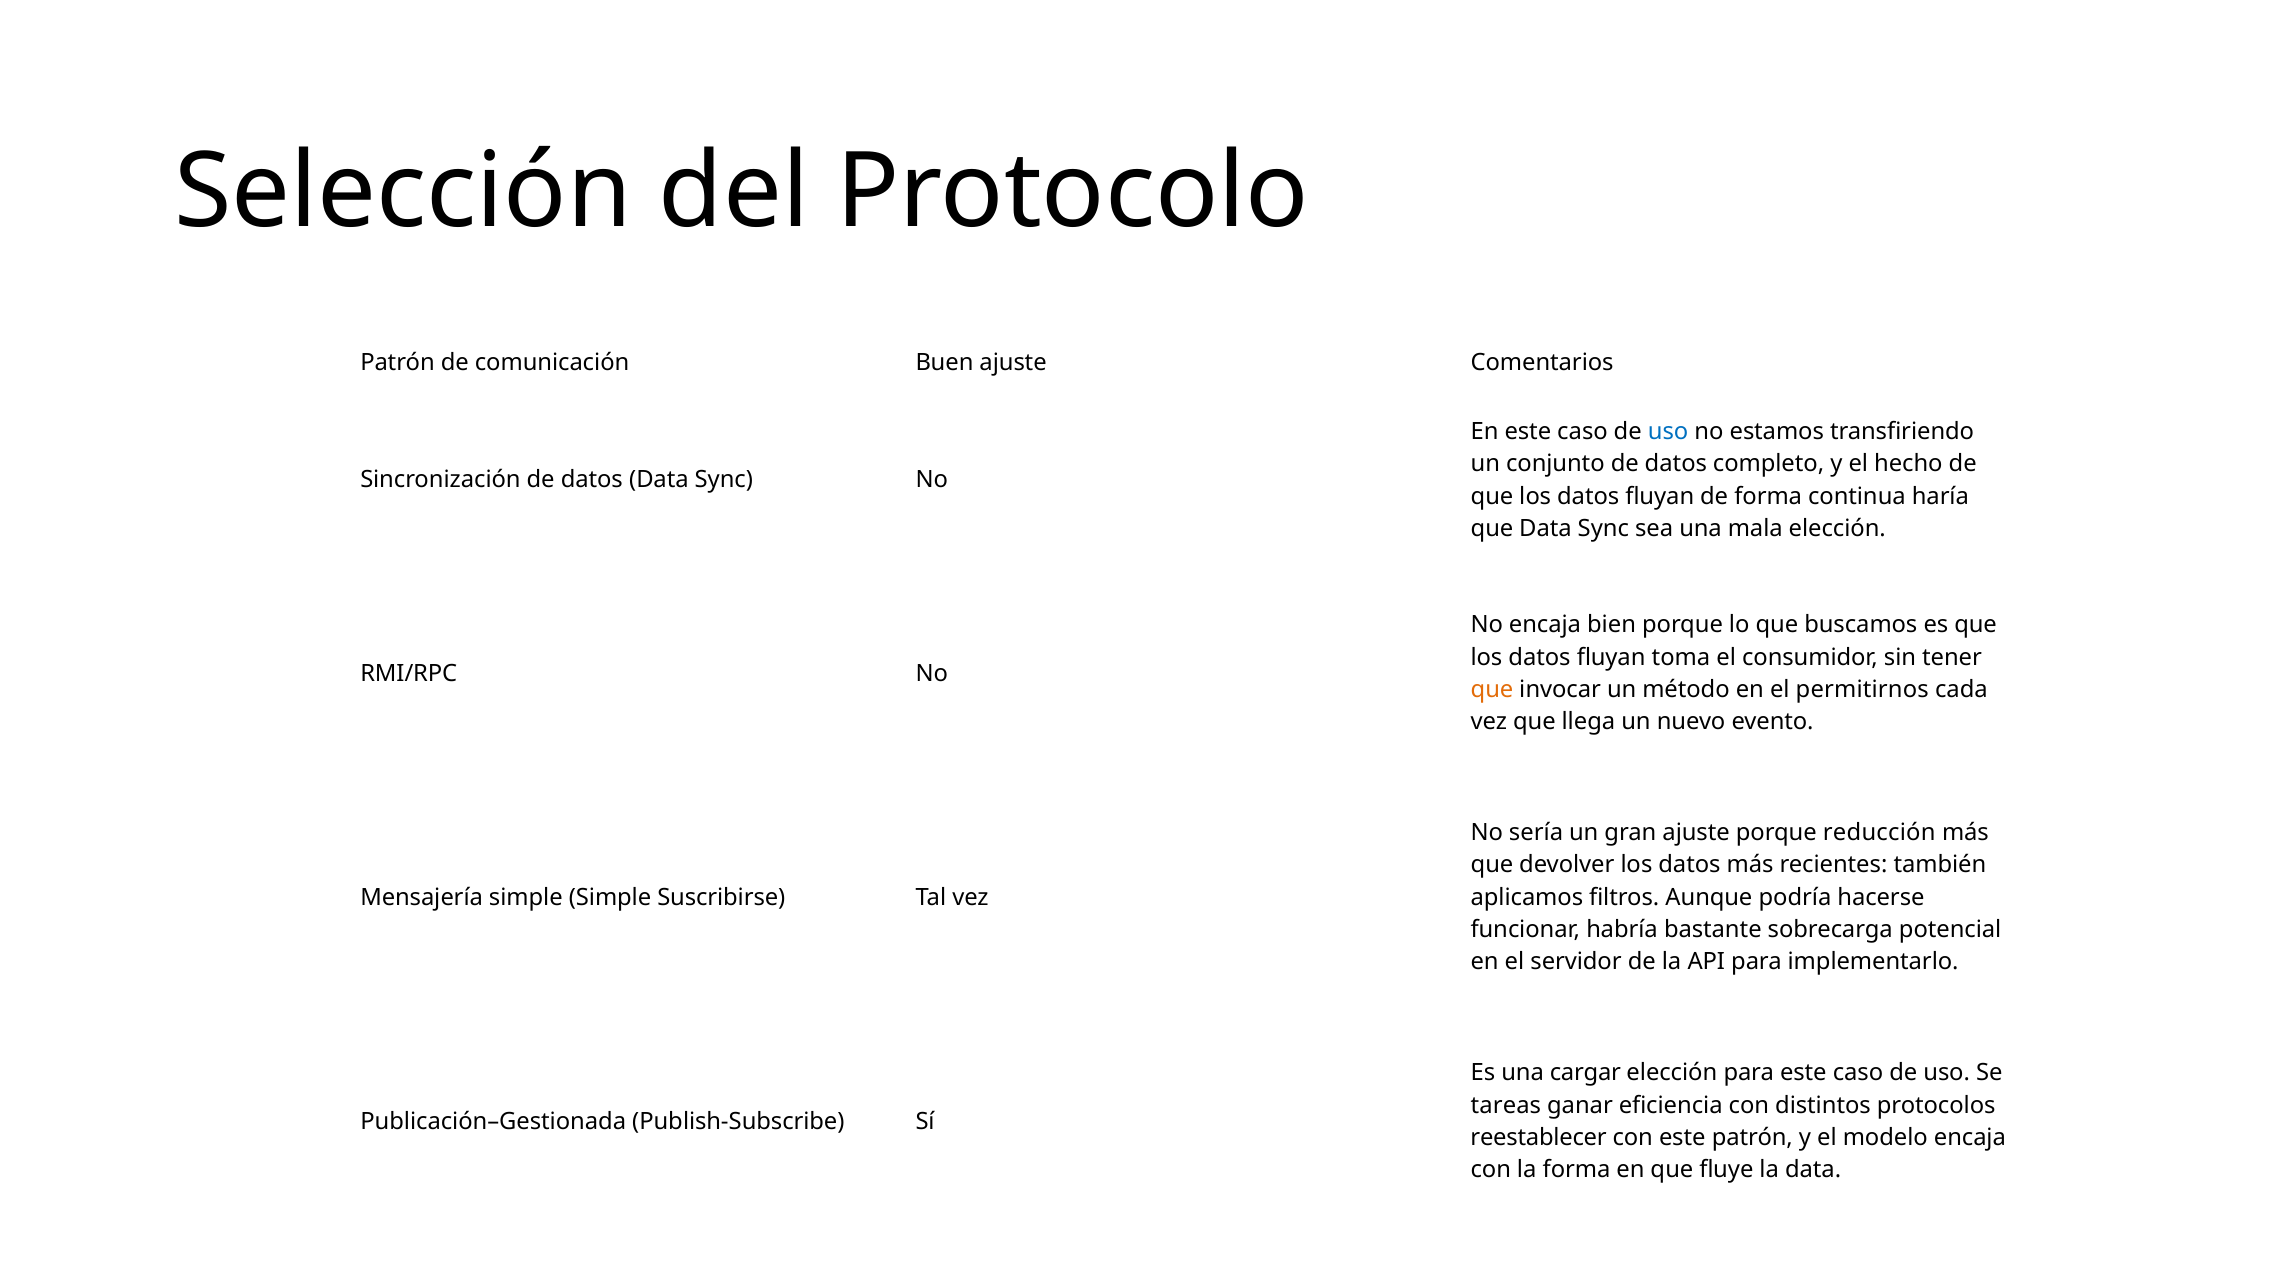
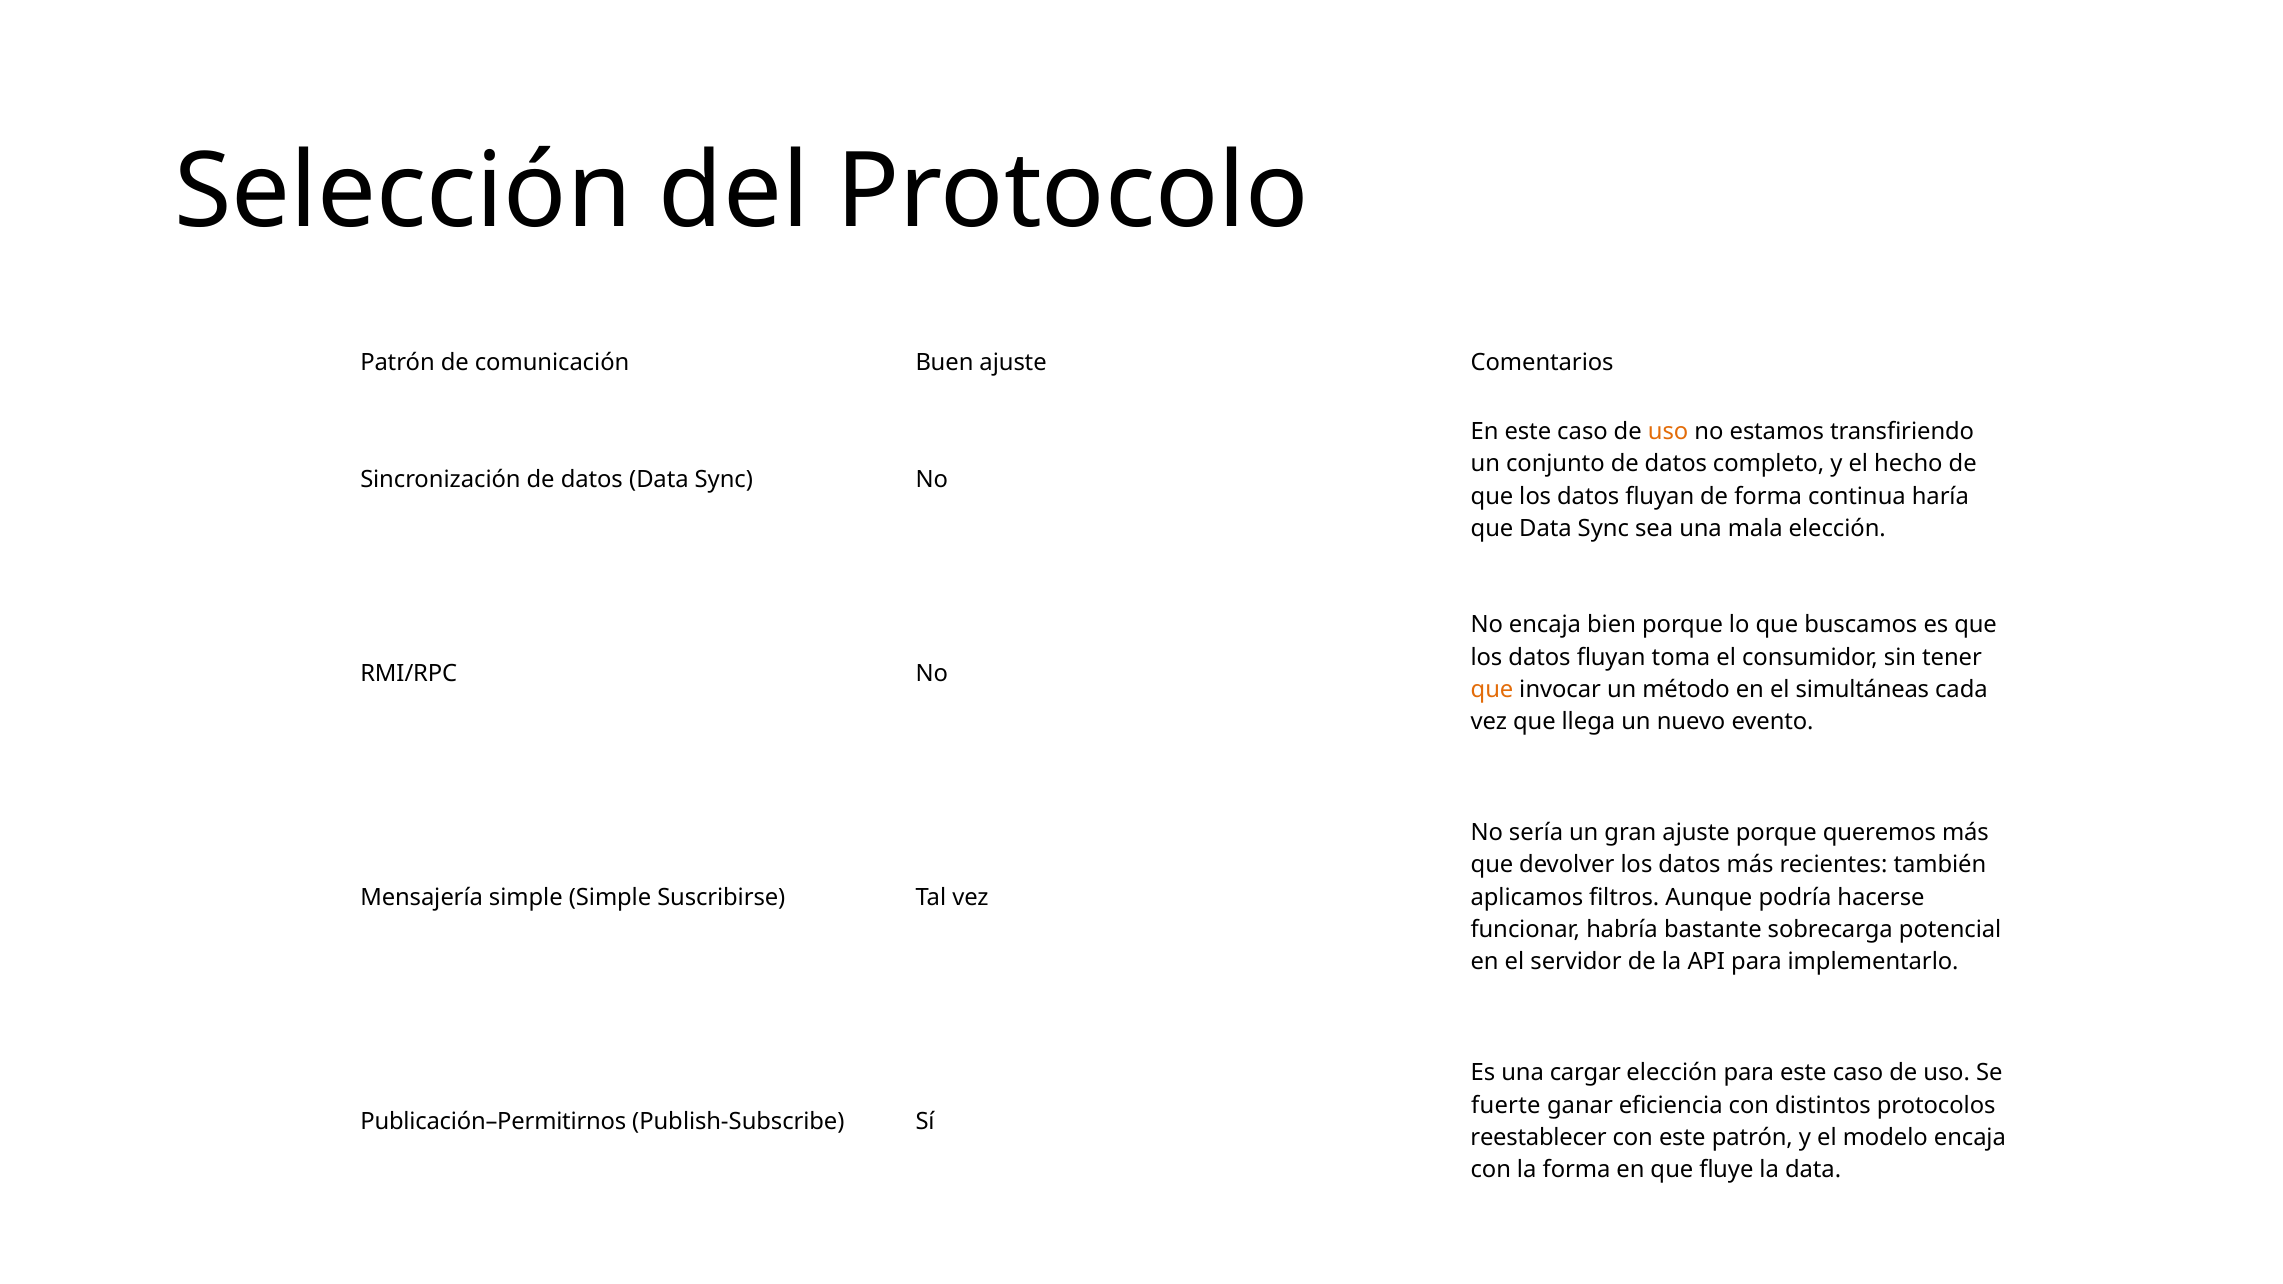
uso at (1668, 432) colour: blue -> orange
permitirnos: permitirnos -> simultáneas
reducción: reducción -> queremos
tareas: tareas -> fuerte
Publicación–Gestionada: Publicación–Gestionada -> Publicación–Permitirnos
